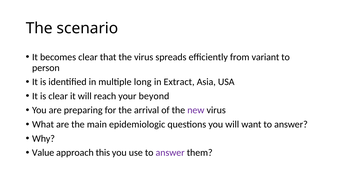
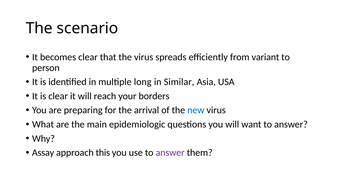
Extract: Extract -> Similar
beyond: beyond -> borders
new colour: purple -> blue
Value: Value -> Assay
